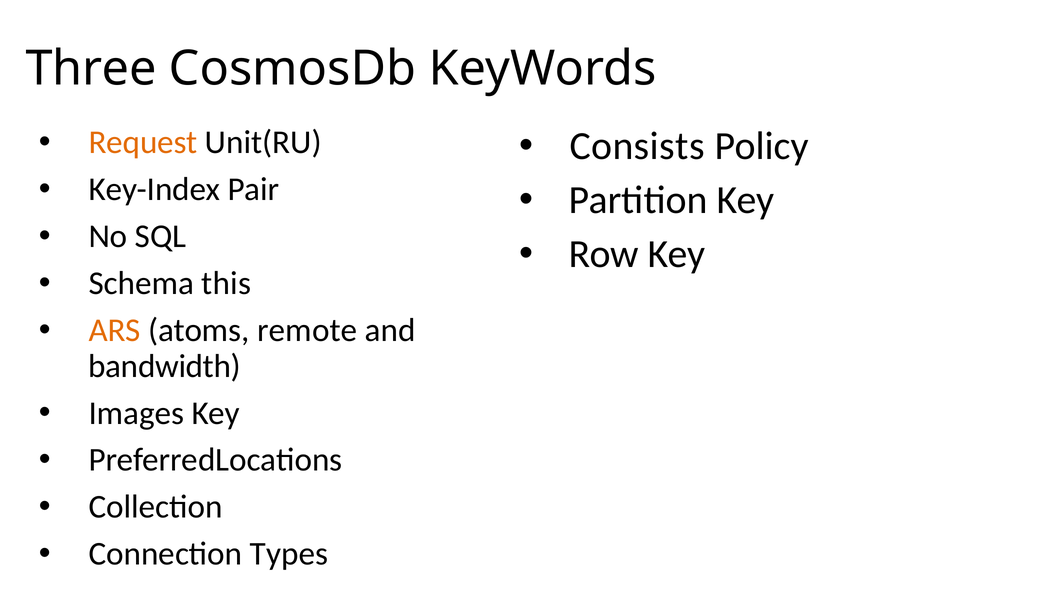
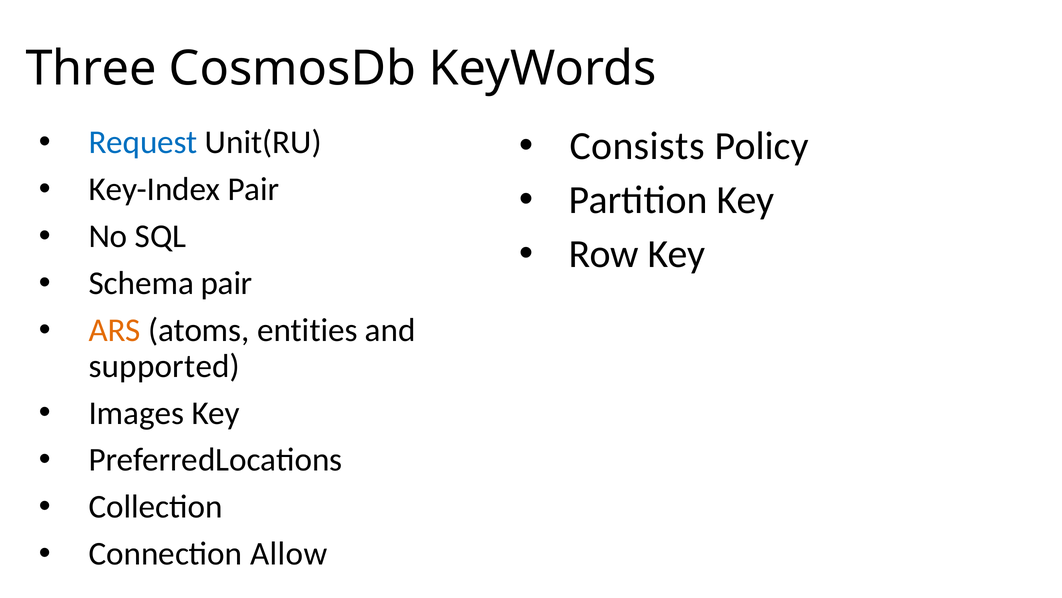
Request colour: orange -> blue
Schema this: this -> pair
remote: remote -> entities
bandwidth: bandwidth -> supported
Types: Types -> Allow
